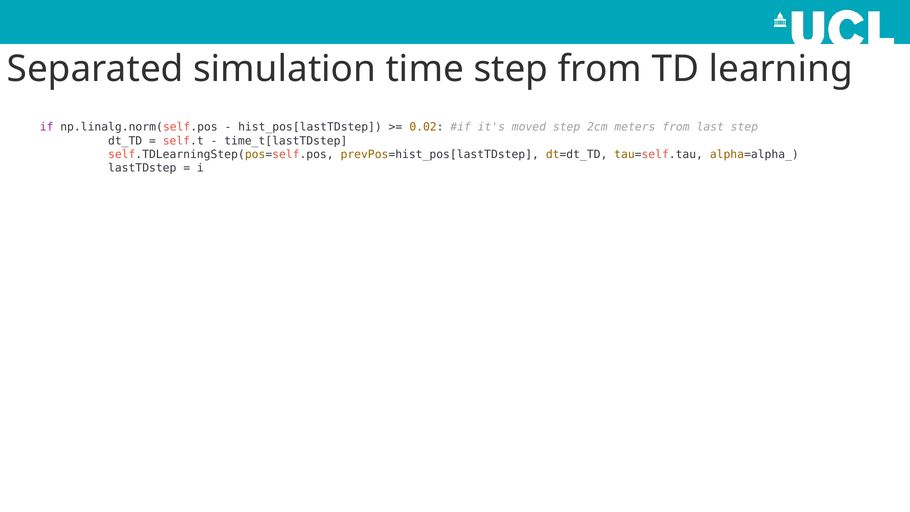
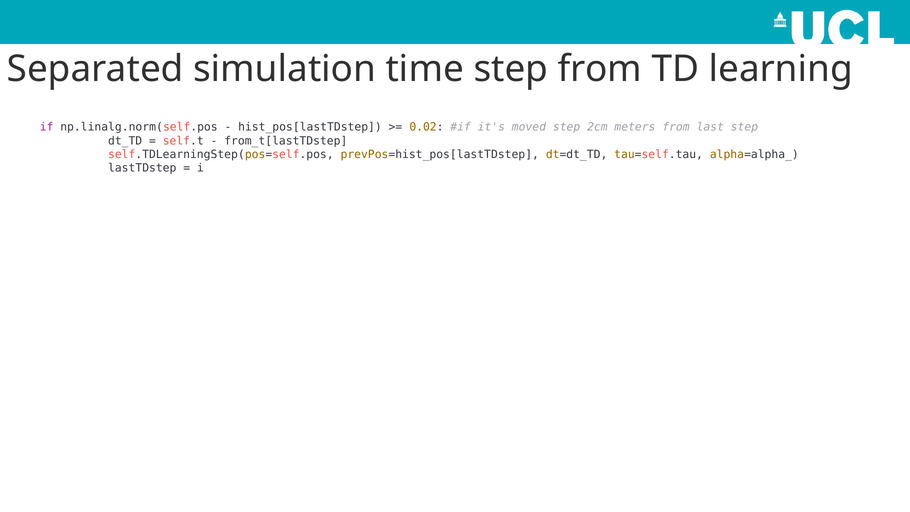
time_t[lastTDstep: time_t[lastTDstep -> from_t[lastTDstep
